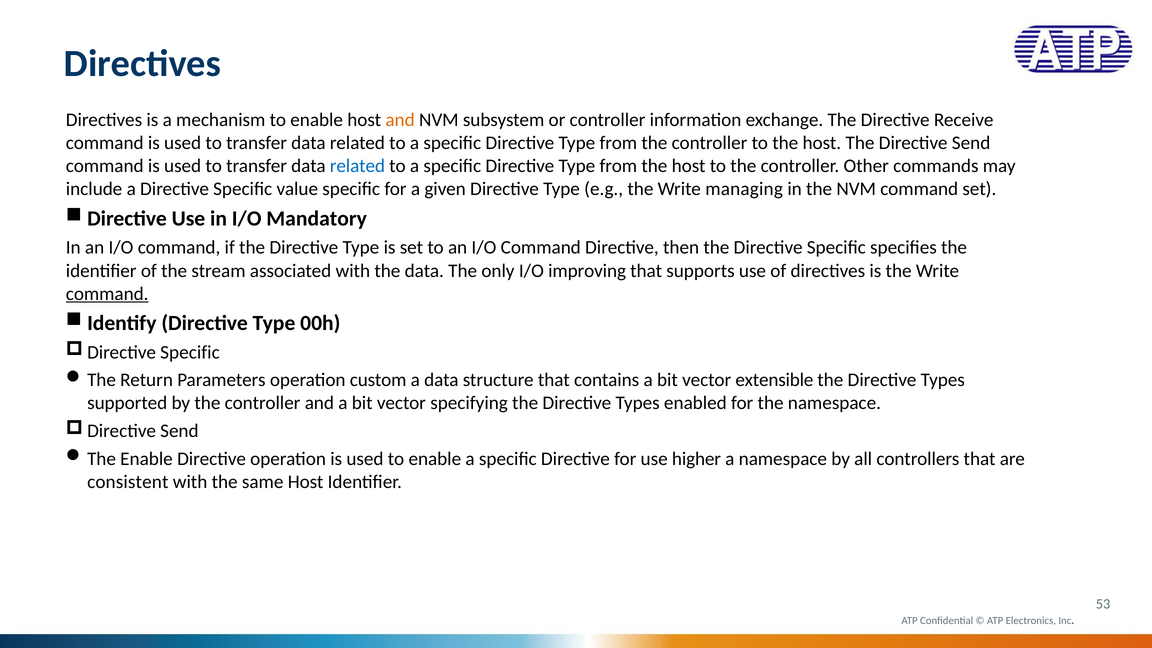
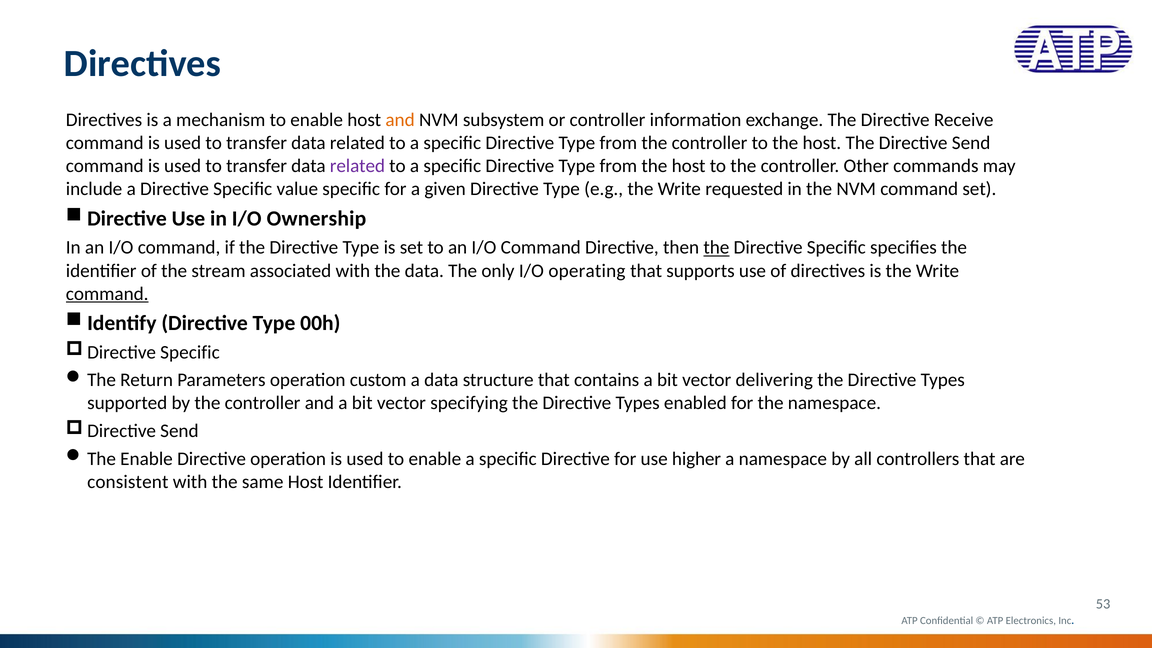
related at (357, 166) colour: blue -> purple
managing: managing -> requested
Mandatory: Mandatory -> Ownership
the at (716, 248) underline: none -> present
improving: improving -> operating
extensible: extensible -> delivering
